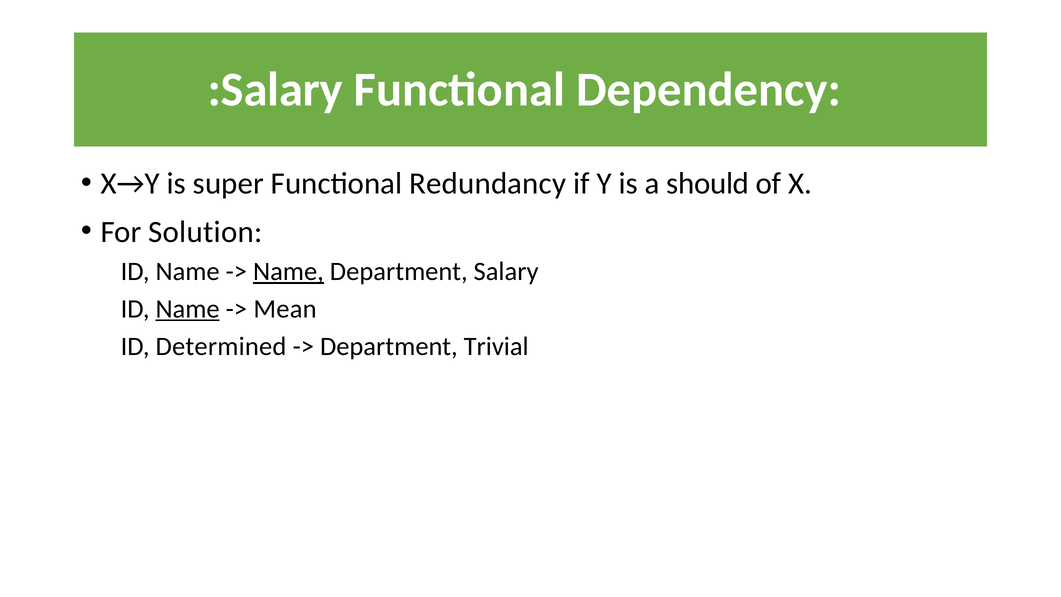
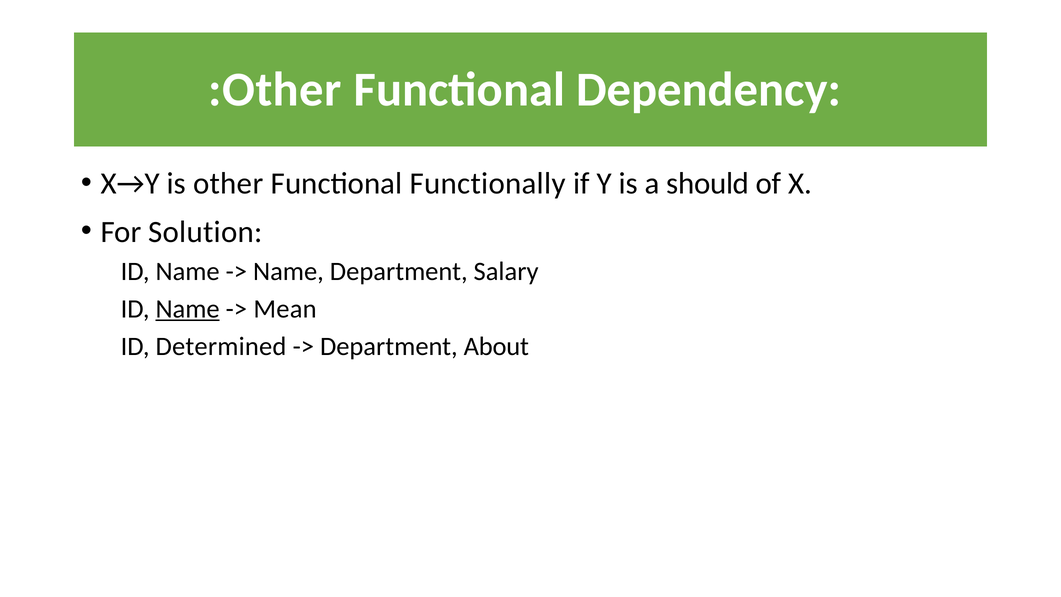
:Salary: :Salary -> :Other
super: super -> other
Redundancy: Redundancy -> Functionally
Name at (288, 272) underline: present -> none
Trivial: Trivial -> About
